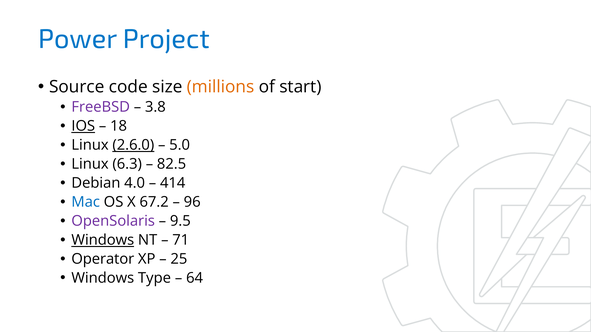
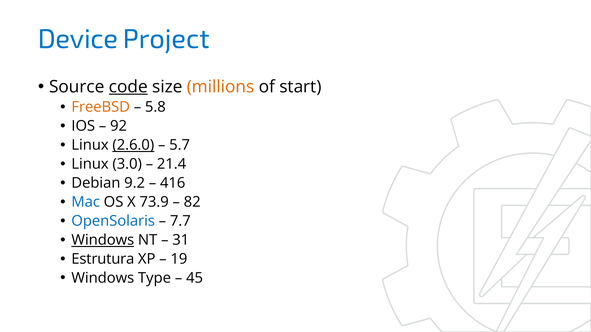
Power: Power -> Device
code underline: none -> present
FreeBSD colour: purple -> orange
3.8: 3.8 -> 5.8
IOS underline: present -> none
18: 18 -> 92
5.0: 5.0 -> 5.7
6.3: 6.3 -> 3.0
82.5: 82.5 -> 21.4
4.0: 4.0 -> 9.2
414: 414 -> 416
67.2: 67.2 -> 73.9
96: 96 -> 82
OpenSolaris colour: purple -> blue
9.5: 9.5 -> 7.7
71: 71 -> 31
Operator: Operator -> Estrutura
25: 25 -> 19
64: 64 -> 45
